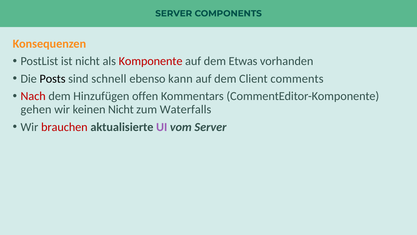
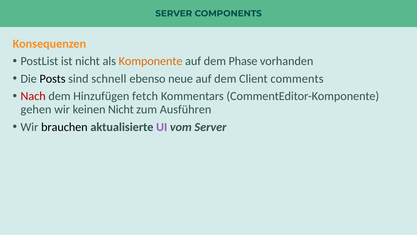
Komponente colour: red -> orange
Etwas: Etwas -> Phase
kann: kann -> neue
offen: offen -> fetch
Waterfalls: Waterfalls -> Ausführen
brauchen colour: red -> black
